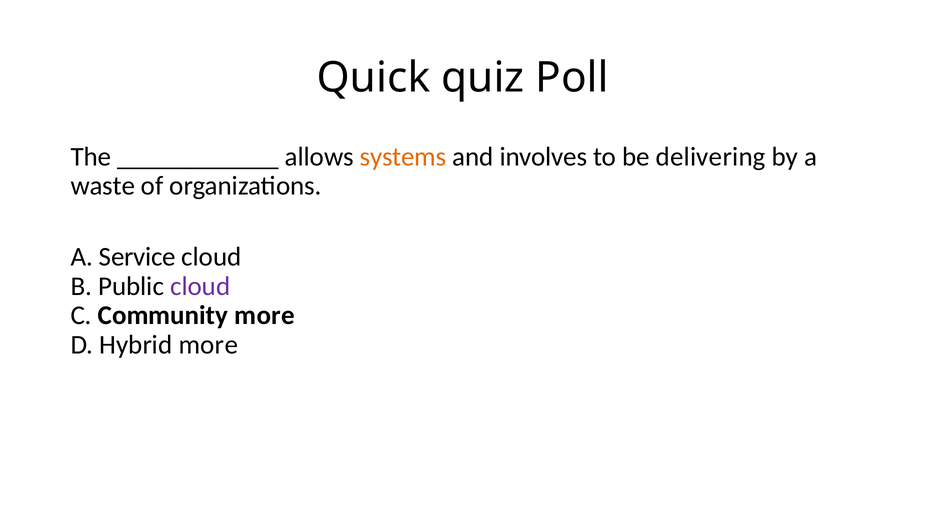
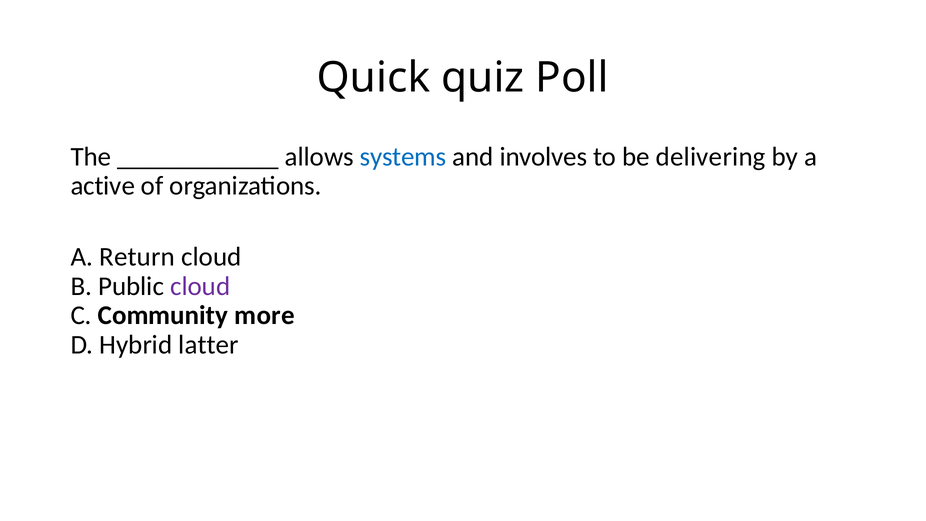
systems colour: orange -> blue
waste: waste -> active
Service: Service -> Return
Hybrid more: more -> latter
